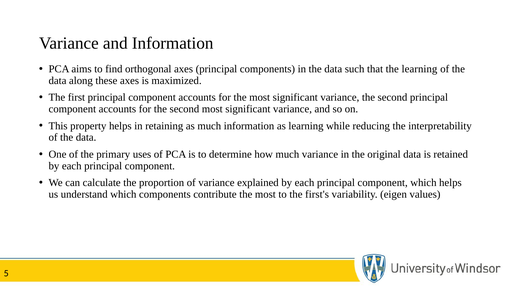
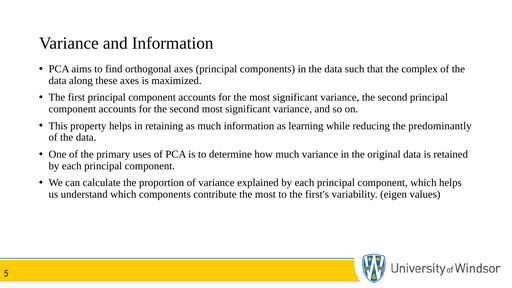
the learning: learning -> complex
interpretability: interpretability -> predominantly
